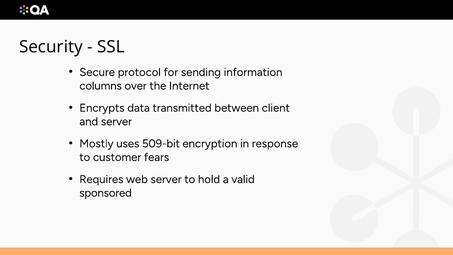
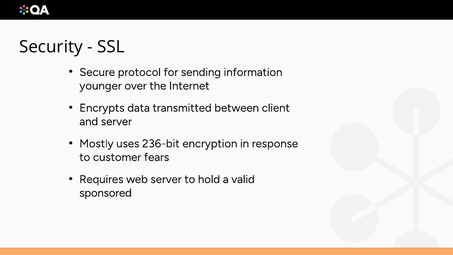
columns: columns -> younger
509-bit: 509-bit -> 236-bit
